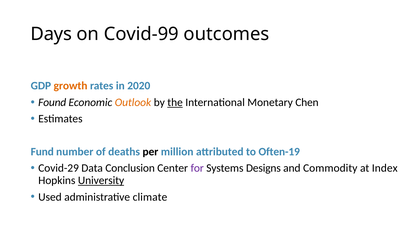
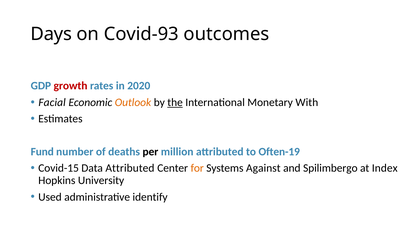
Covid-99: Covid-99 -> Covid-93
growth colour: orange -> red
Found: Found -> Facial
Chen: Chen -> With
Covid-29: Covid-29 -> Covid-15
Data Conclusion: Conclusion -> Attributed
for colour: purple -> orange
Designs: Designs -> Against
Commodity: Commodity -> Spilimbergo
University underline: present -> none
climate: climate -> identify
